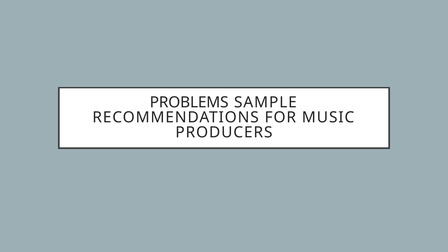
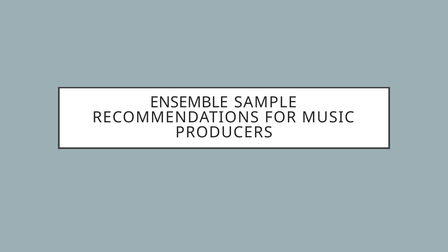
PROBLEMS: PROBLEMS -> ENSEMBLE
